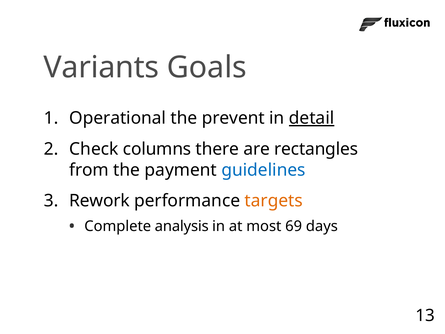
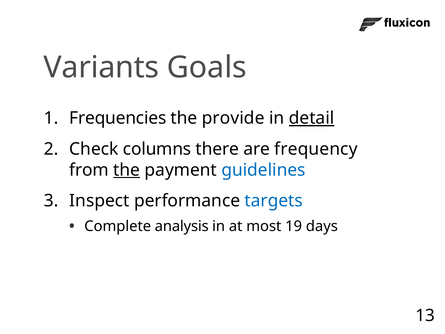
Operational: Operational -> Frequencies
prevent: prevent -> provide
rectangles: rectangles -> frequency
the at (127, 170) underline: none -> present
Rework: Rework -> Inspect
targets colour: orange -> blue
69: 69 -> 19
